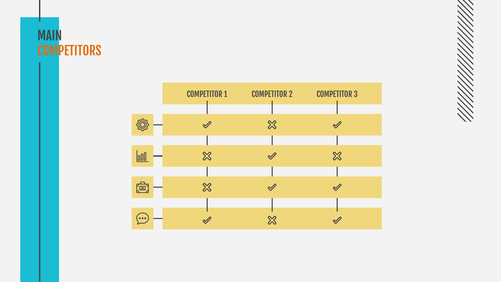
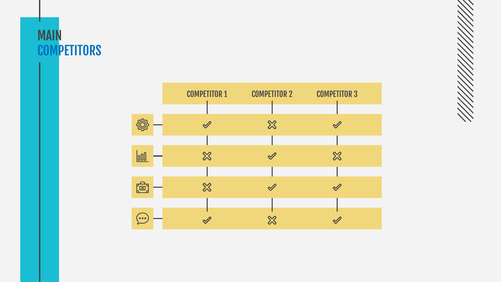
COMPETITORS colour: orange -> blue
